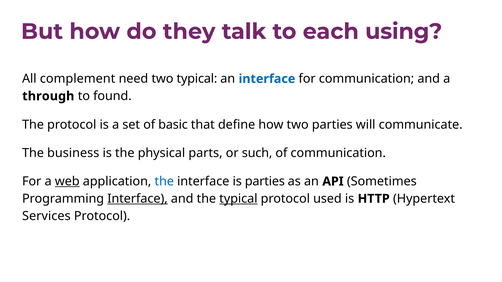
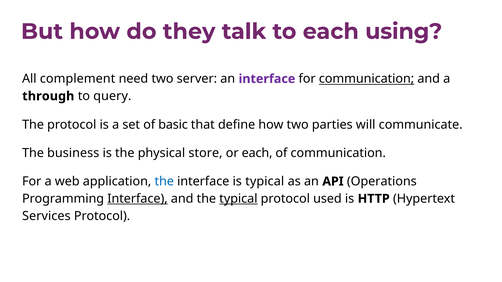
two typical: typical -> server
interface at (267, 79) colour: blue -> purple
communication at (367, 79) underline: none -> present
found: found -> query
parts: parts -> store
or such: such -> each
web underline: present -> none
is parties: parties -> typical
Sometimes: Sometimes -> Operations
